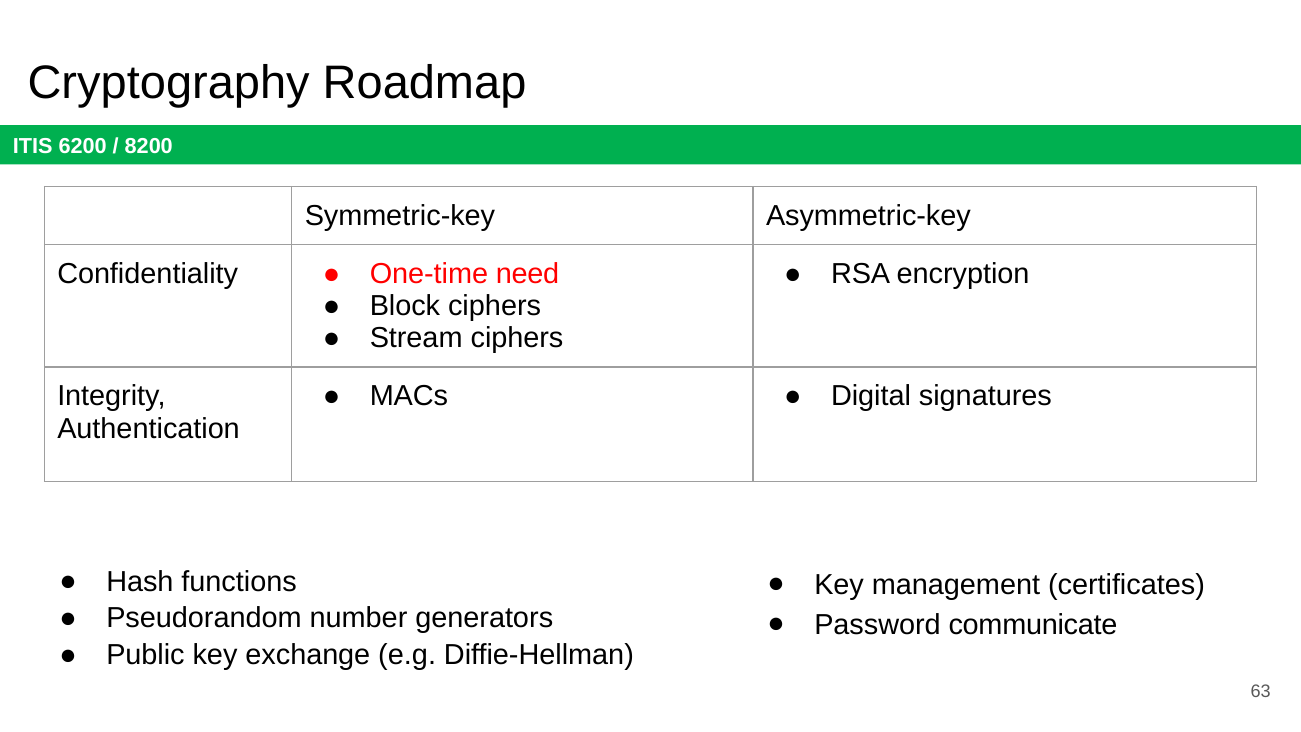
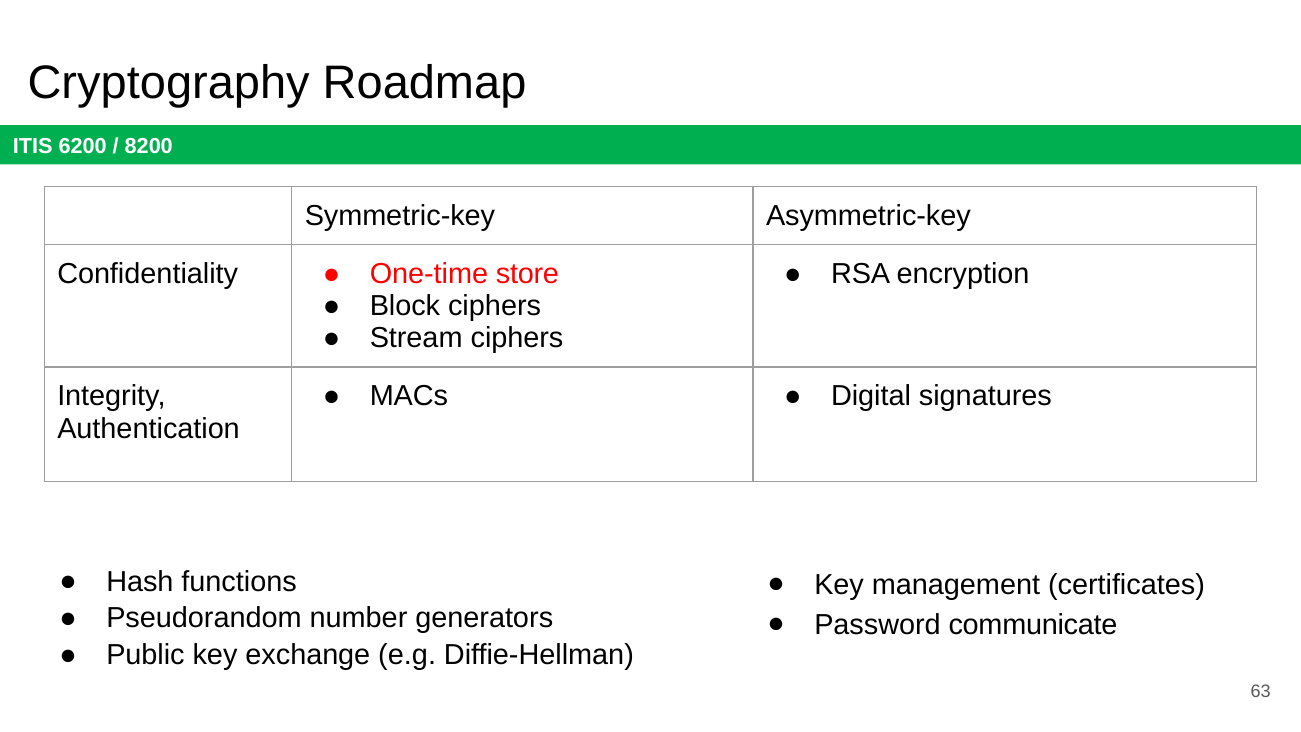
need: need -> store
